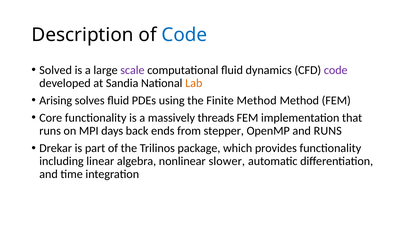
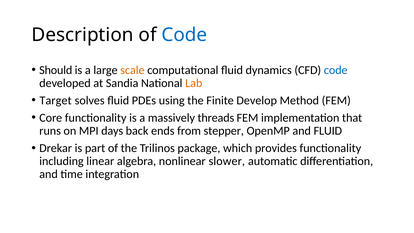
Solved: Solved -> Should
scale colour: purple -> orange
code at (336, 70) colour: purple -> blue
Arising: Arising -> Target
Finite Method: Method -> Develop
and RUNS: RUNS -> FLUID
